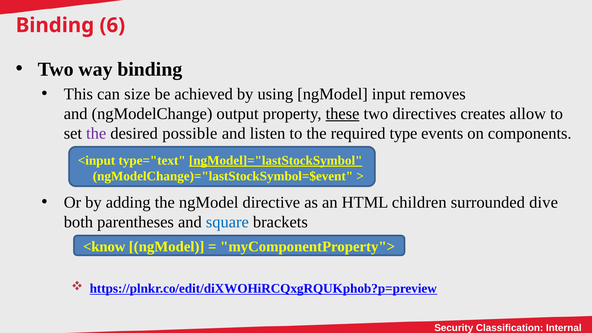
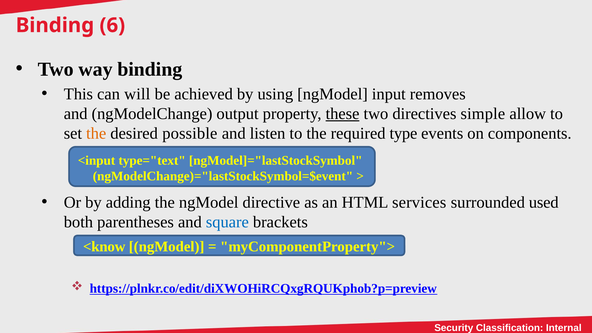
size: size -> will
creates: creates -> simple
the at (96, 133) colour: purple -> orange
ngModel]="lastStockSymbol underline: present -> none
children: children -> services
dive: dive -> used
